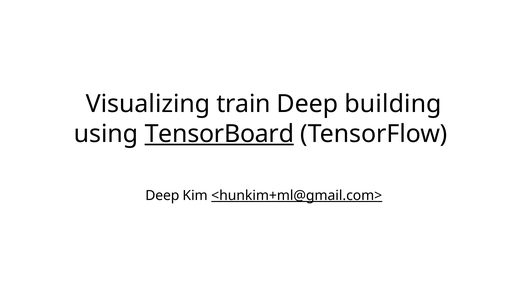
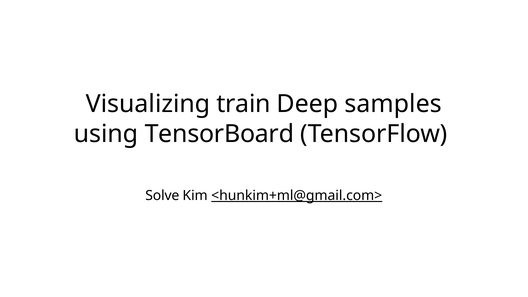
building: building -> samples
TensorBoard underline: present -> none
Deep at (162, 196): Deep -> Solve
